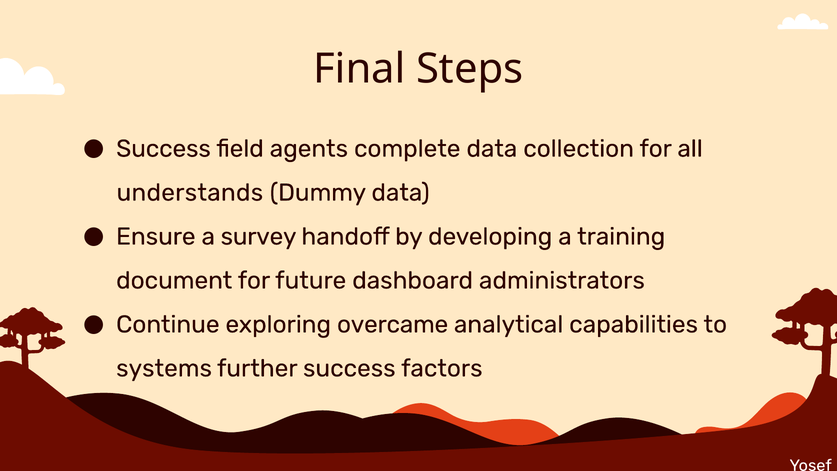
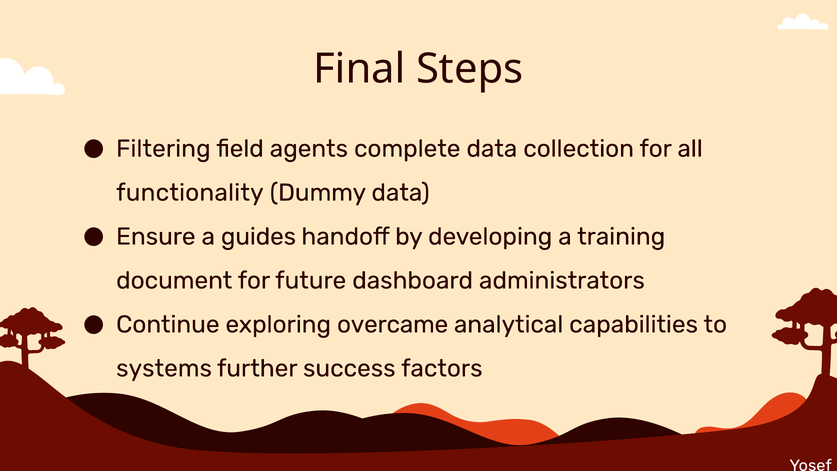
Success at (163, 149): Success -> Filtering
understands: understands -> functionality
survey: survey -> guides
